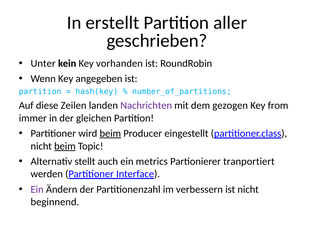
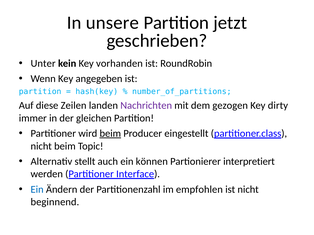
erstellt: erstellt -> unsere
aller: aller -> jetzt
from: from -> dirty
beim at (65, 146) underline: present -> none
metrics: metrics -> können
tranportiert: tranportiert -> interpretiert
Ein at (37, 190) colour: purple -> blue
verbessern: verbessern -> empfohlen
